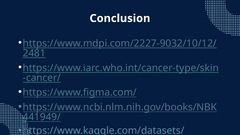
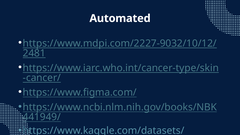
Conclusion: Conclusion -> Automated
